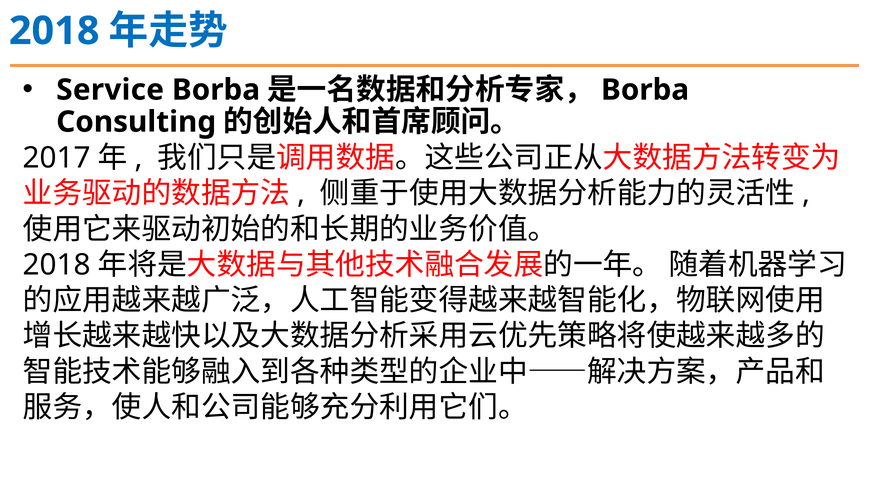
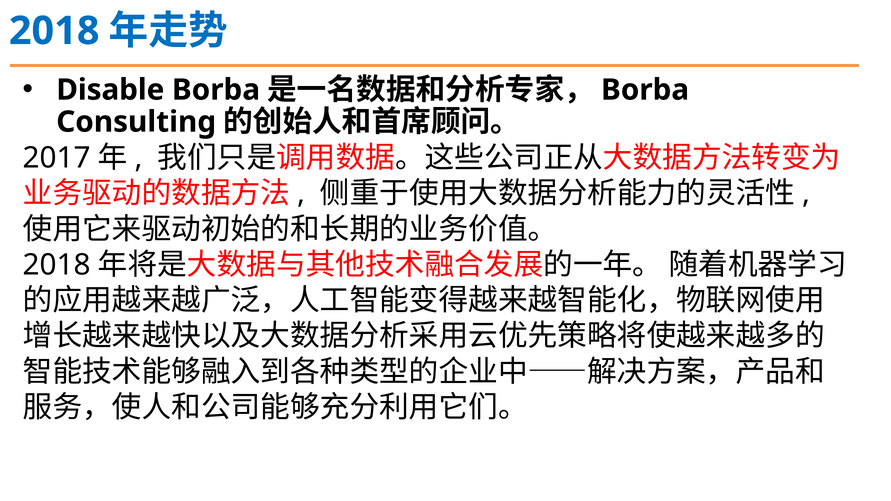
Service: Service -> Disable
